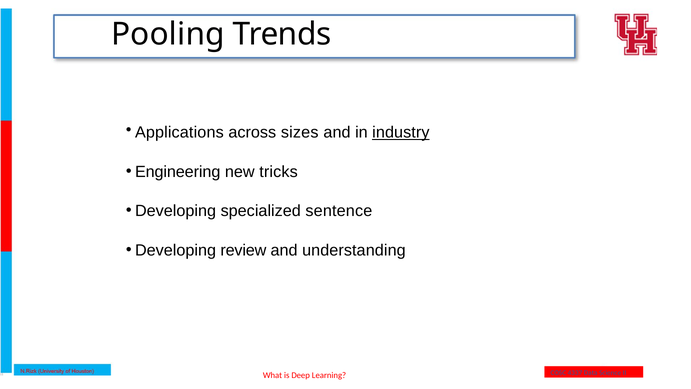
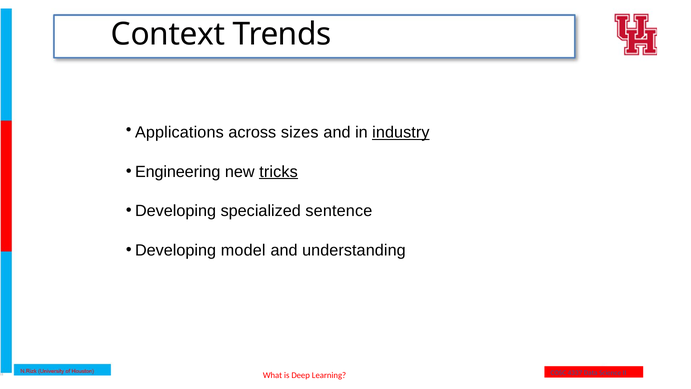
Pooling: Pooling -> Context
tricks underline: none -> present
review: review -> model
